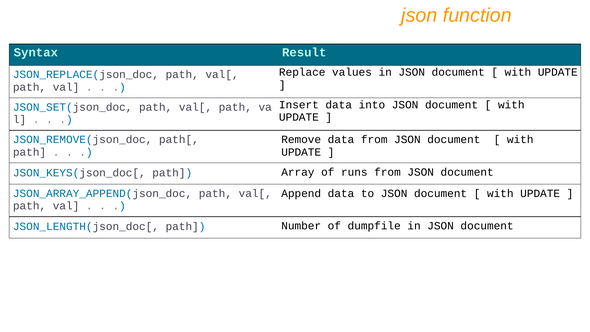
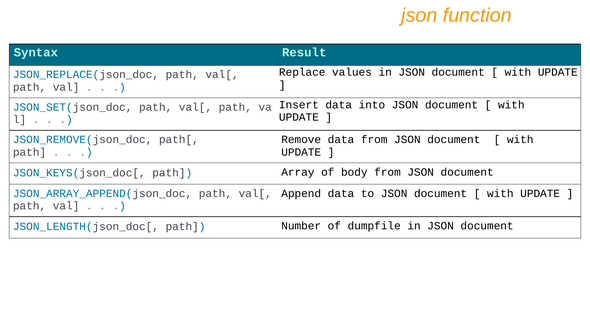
runs: runs -> body
